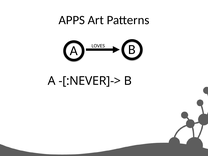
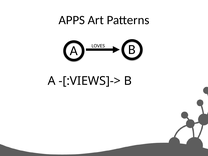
-[:NEVER]->: -[:NEVER]-> -> -[:VIEWS]->
